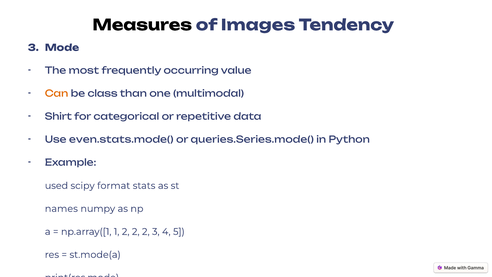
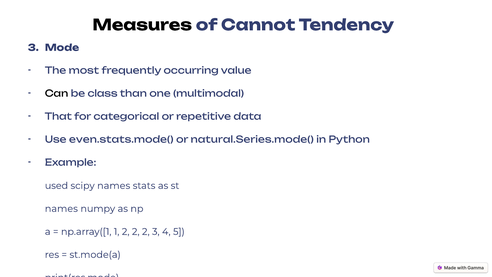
Images: Images -> Cannot
Can colour: orange -> black
Shirt: Shirt -> That
queries.Series.mode(: queries.Series.mode( -> natural.Series.mode(
scipy format: format -> names
